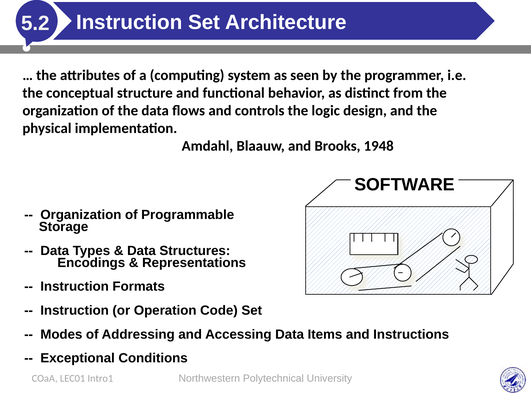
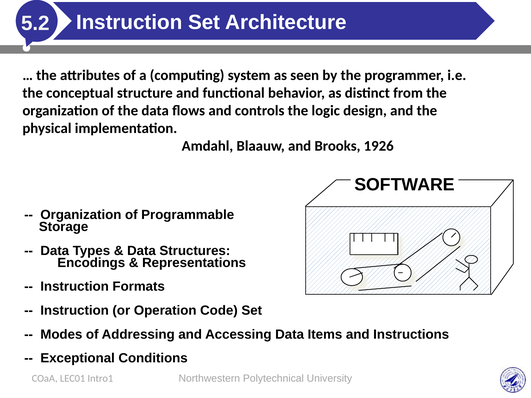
1948: 1948 -> 1926
